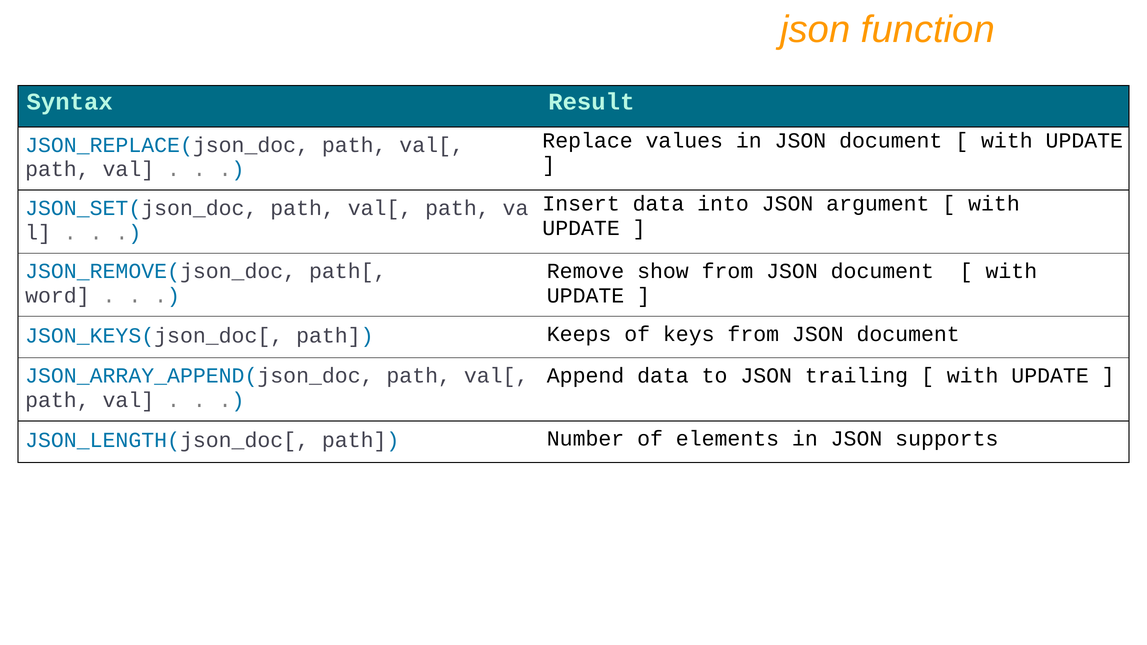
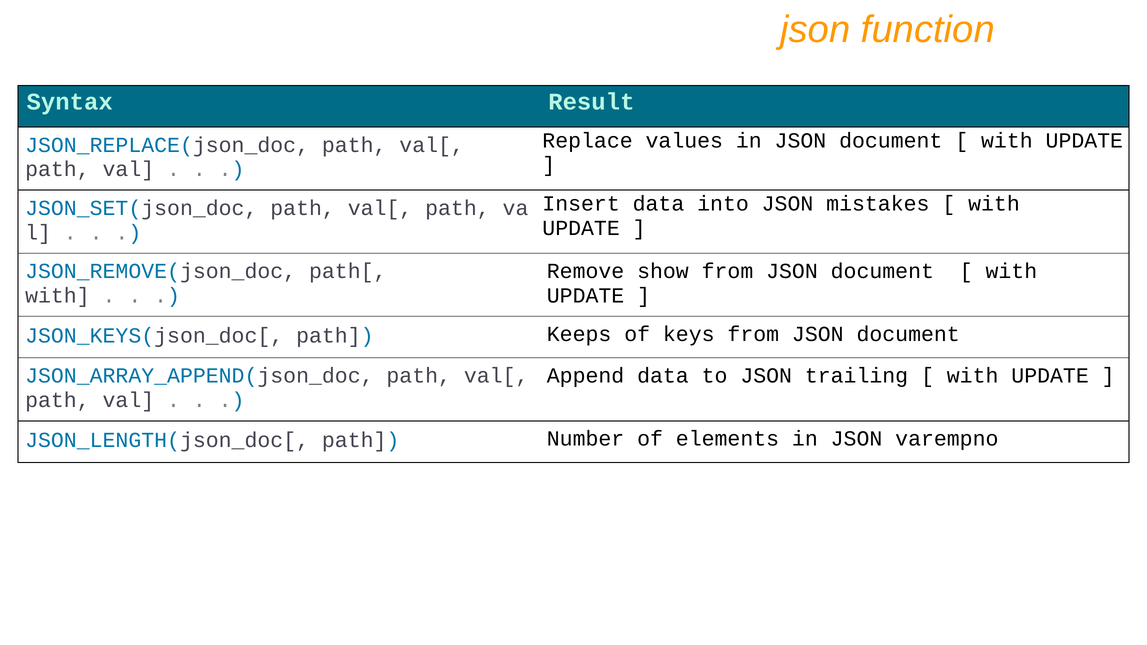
argument: argument -> mistakes
word at (57, 296): word -> with
supports: supports -> varempno
